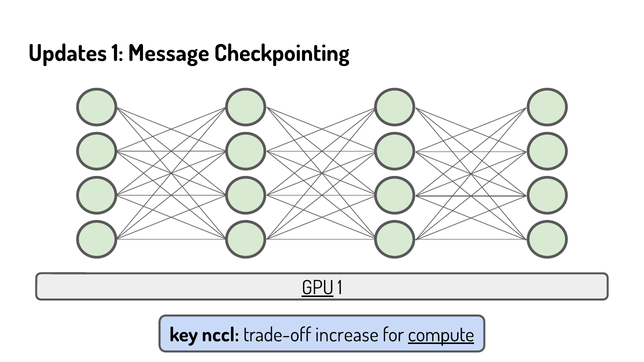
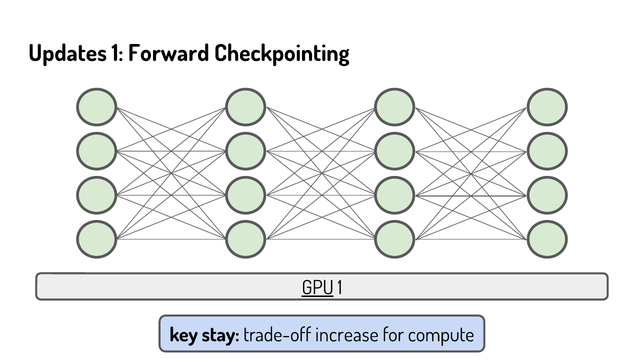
Message: Message -> Forward
nccl: nccl -> stay
compute underline: present -> none
